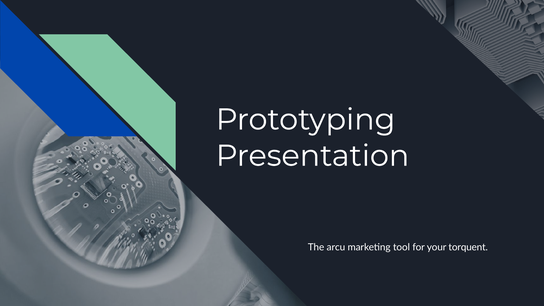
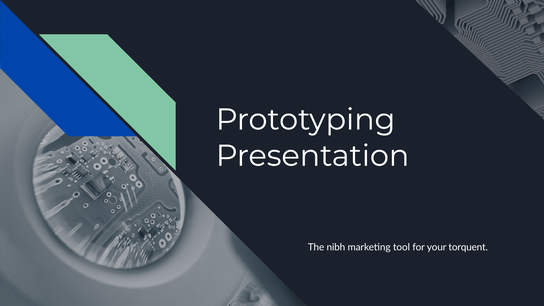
arcu: arcu -> nibh
